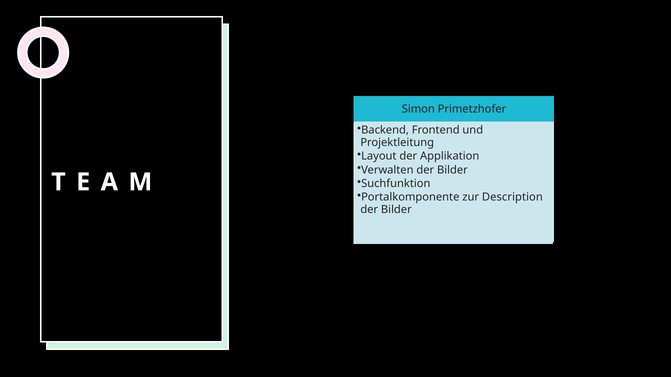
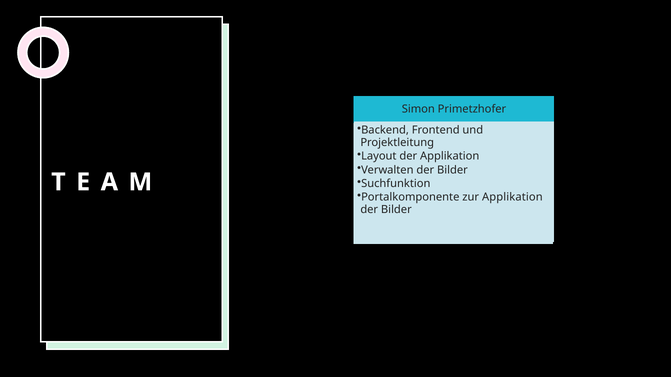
zur Description: Description -> Applikation
